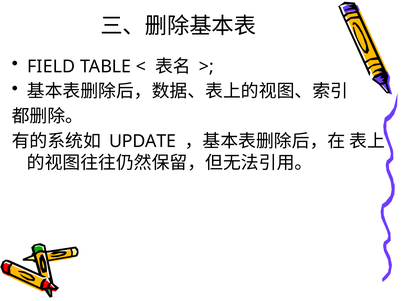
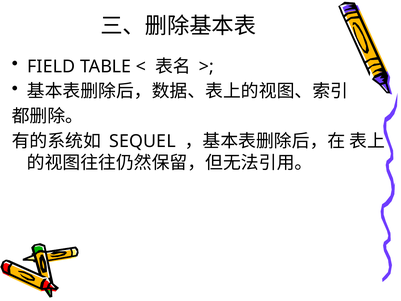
UPDATE: UPDATE -> SEQUEL
